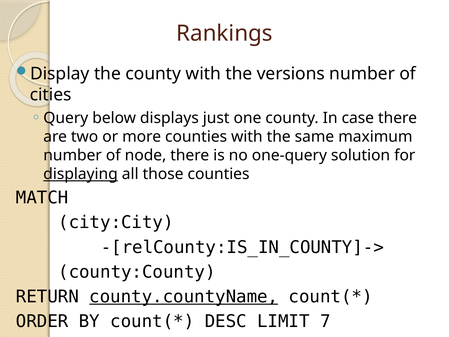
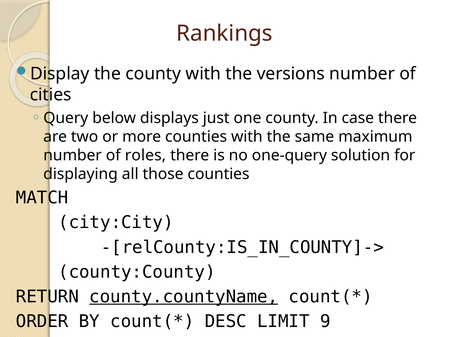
node: node -> roles
displaying underline: present -> none
7: 7 -> 9
